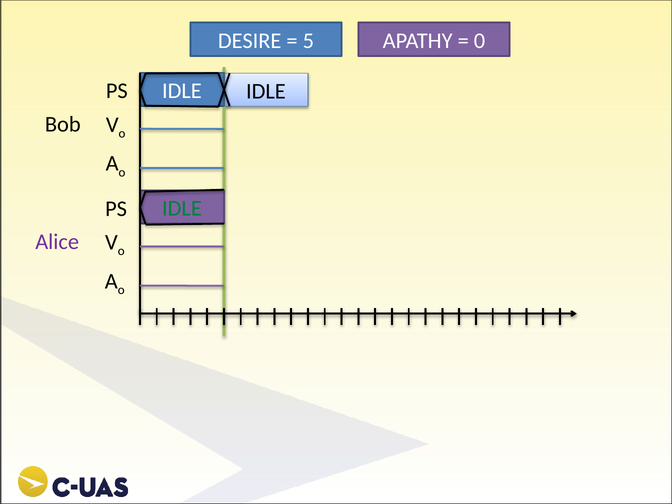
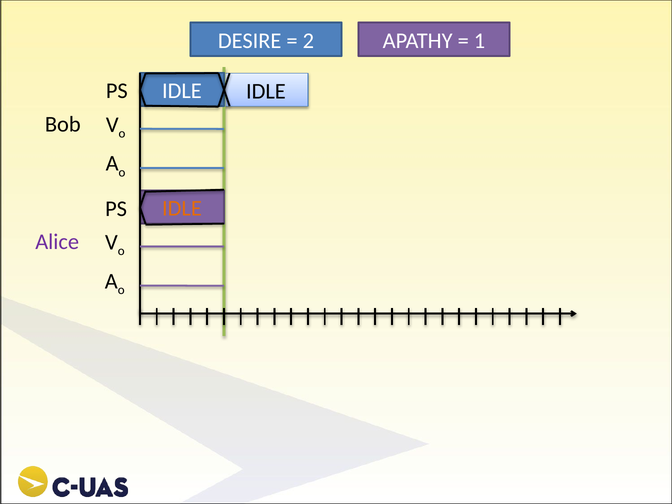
5: 5 -> 2
0: 0 -> 1
IDLE at (182, 209) colour: green -> orange
